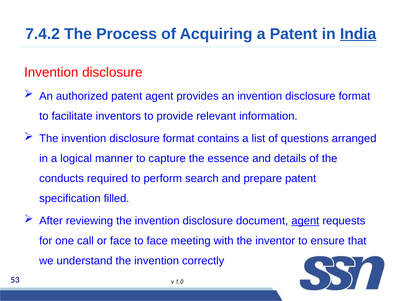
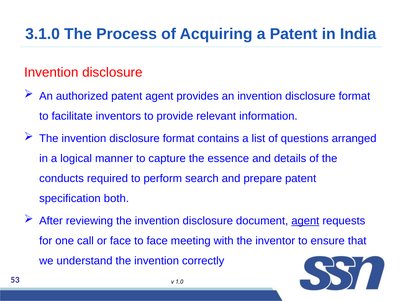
7.4.2: 7.4.2 -> 3.1.0
India underline: present -> none
filled: filled -> both
